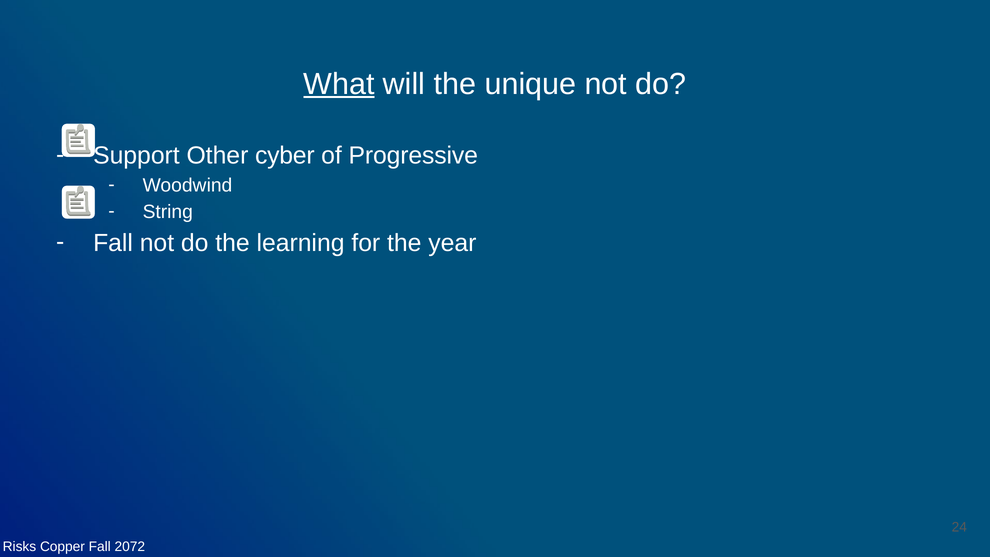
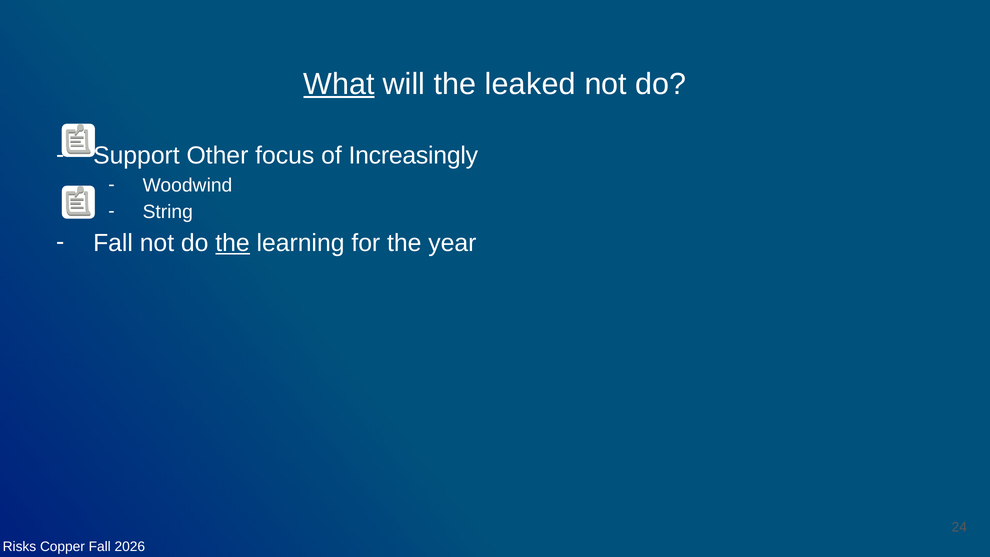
unique: unique -> leaked
cyber: cyber -> focus
Progressive: Progressive -> Increasingly
the at (233, 243) underline: none -> present
2072: 2072 -> 2026
